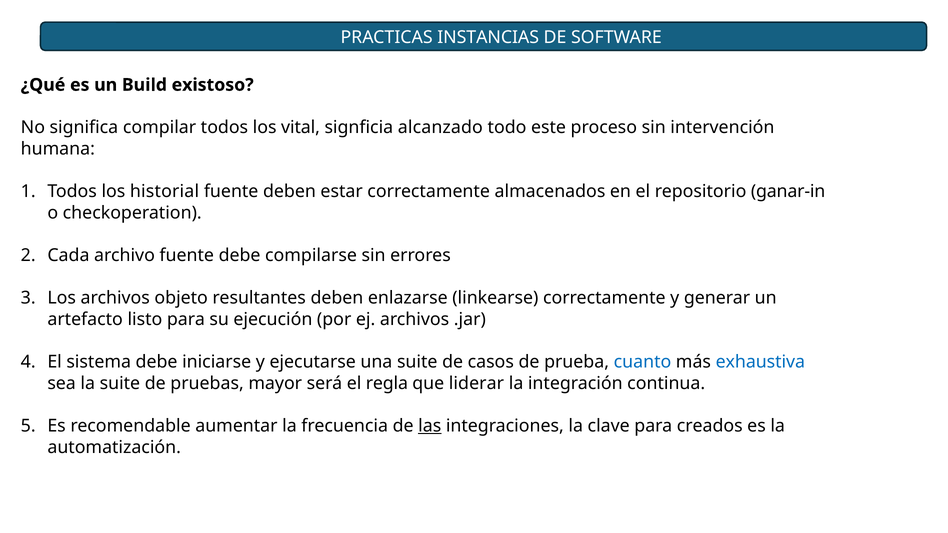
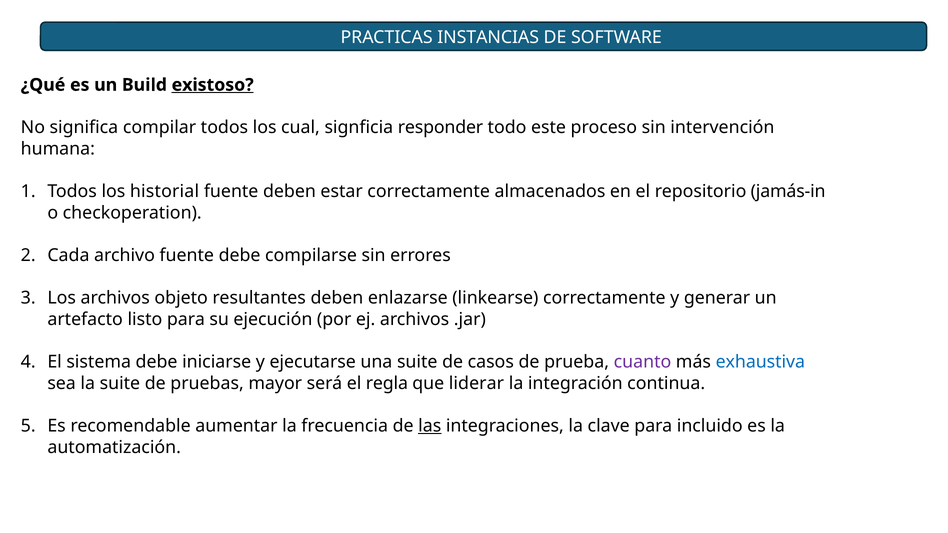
existoso underline: none -> present
vital: vital -> cual
alcanzado: alcanzado -> responder
ganar-in: ganar-in -> jamás-in
cuanto colour: blue -> purple
creados: creados -> incluido
